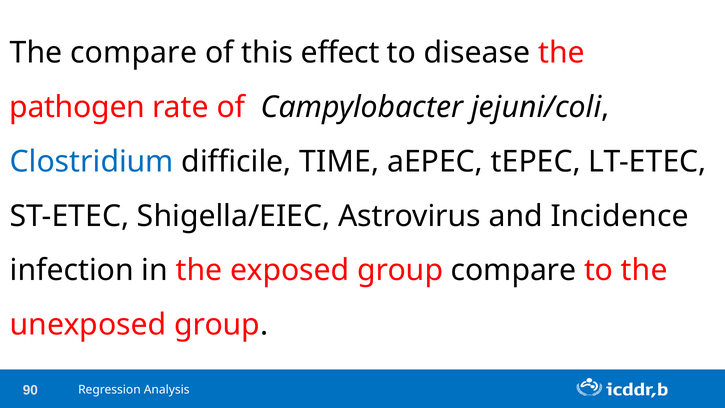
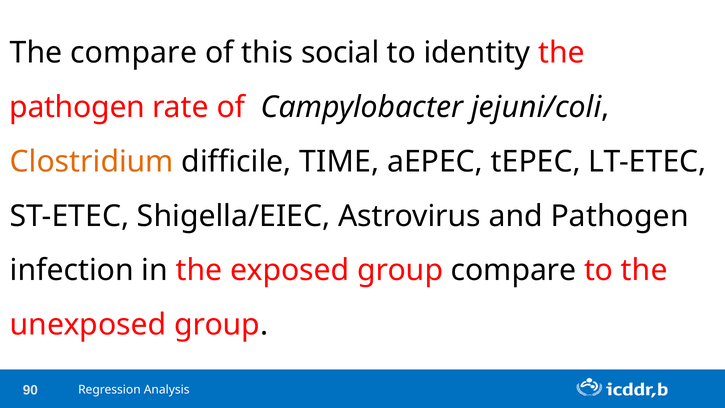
effect: effect -> social
disease: disease -> identity
Clostridium colour: blue -> orange
and Incidence: Incidence -> Pathogen
